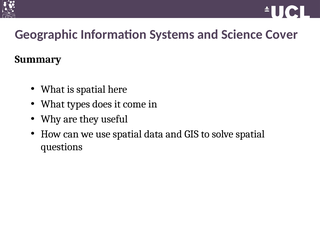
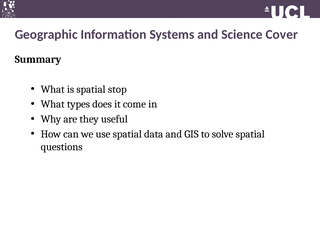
here: here -> stop
